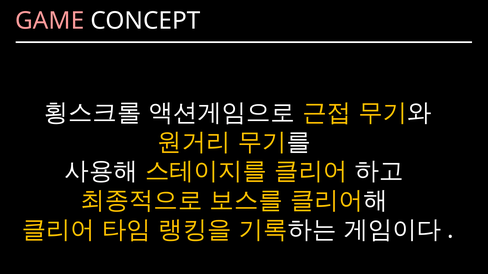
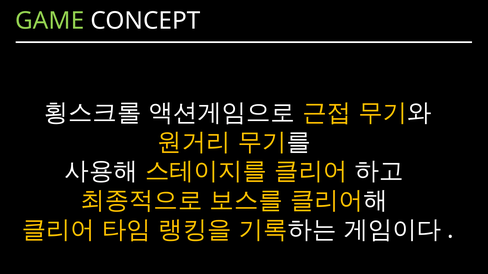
GAME colour: pink -> light green
